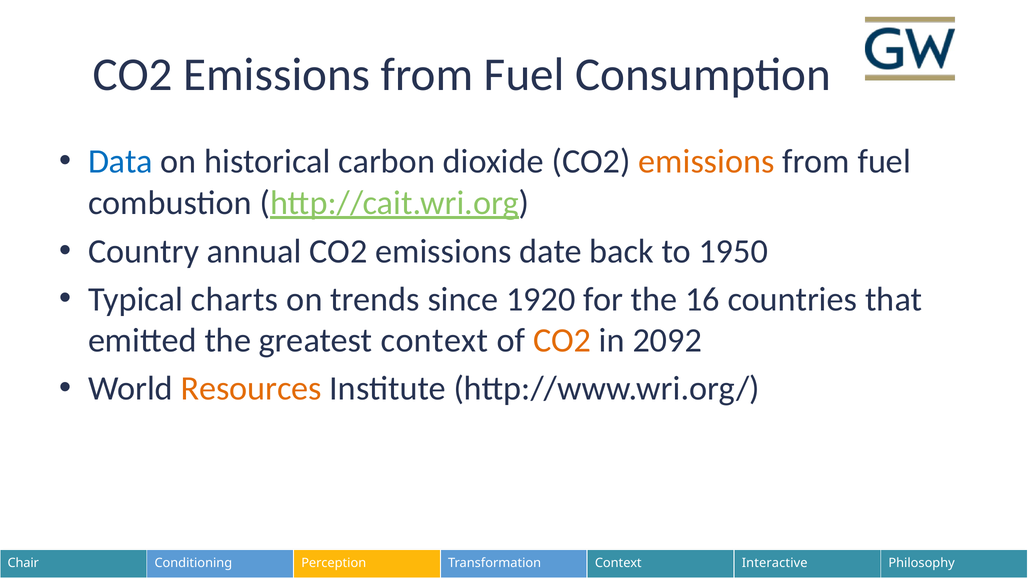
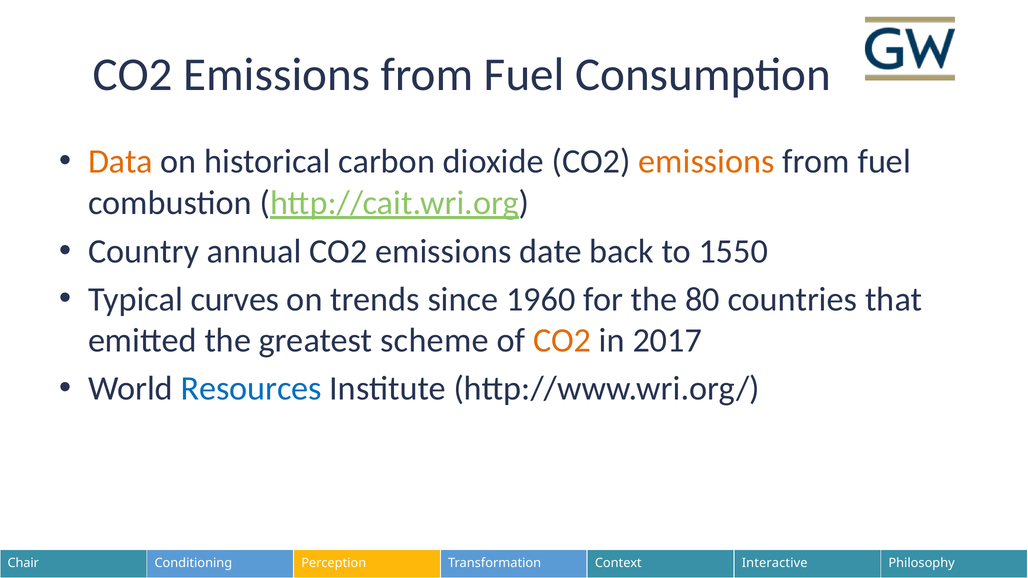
Data colour: blue -> orange
1950: 1950 -> 1550
charts: charts -> curves
1920: 1920 -> 1960
16: 16 -> 80
greatest context: context -> scheme
2092: 2092 -> 2017
Resources colour: orange -> blue
